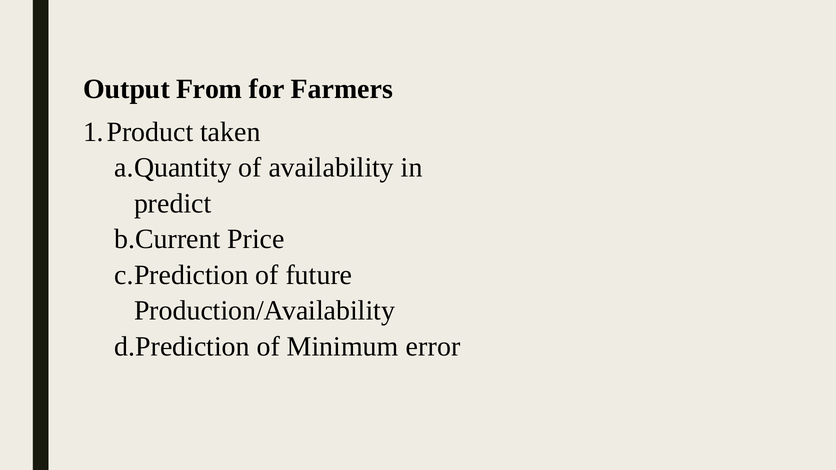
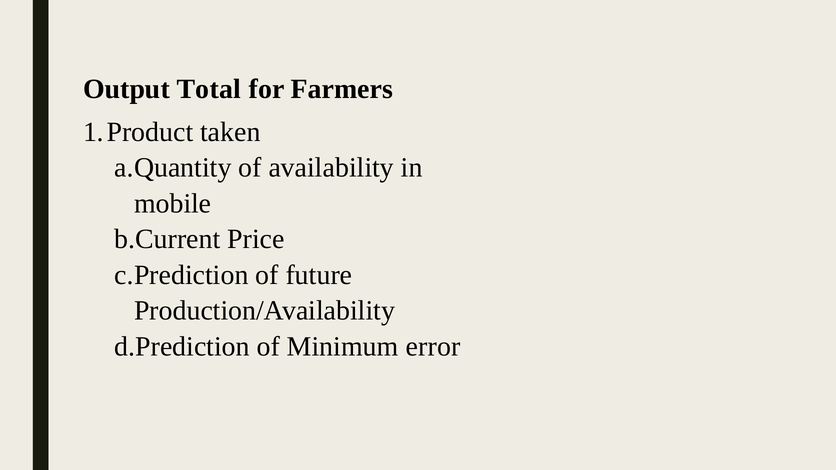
From: From -> Total
predict: predict -> mobile
